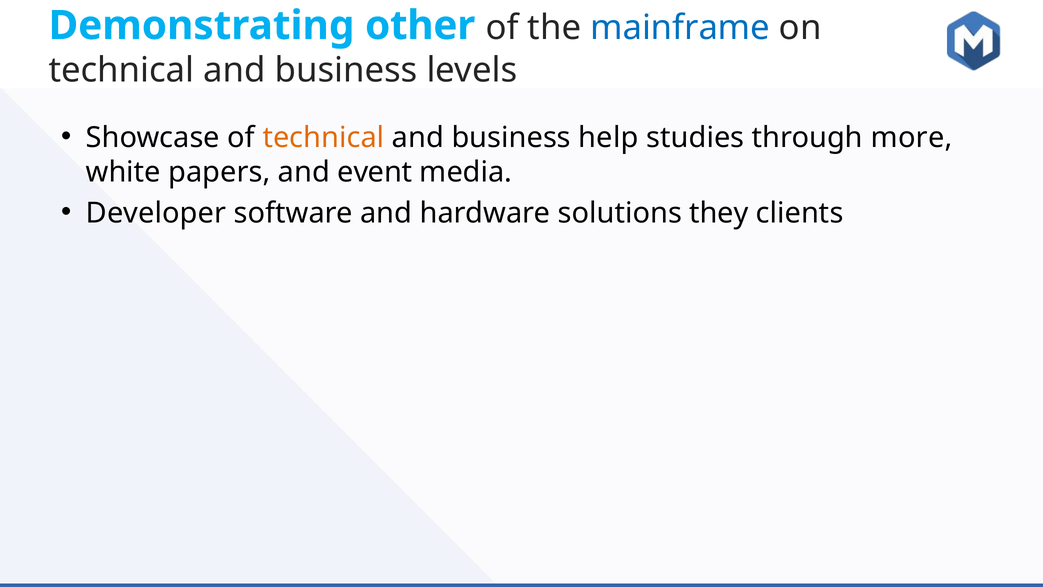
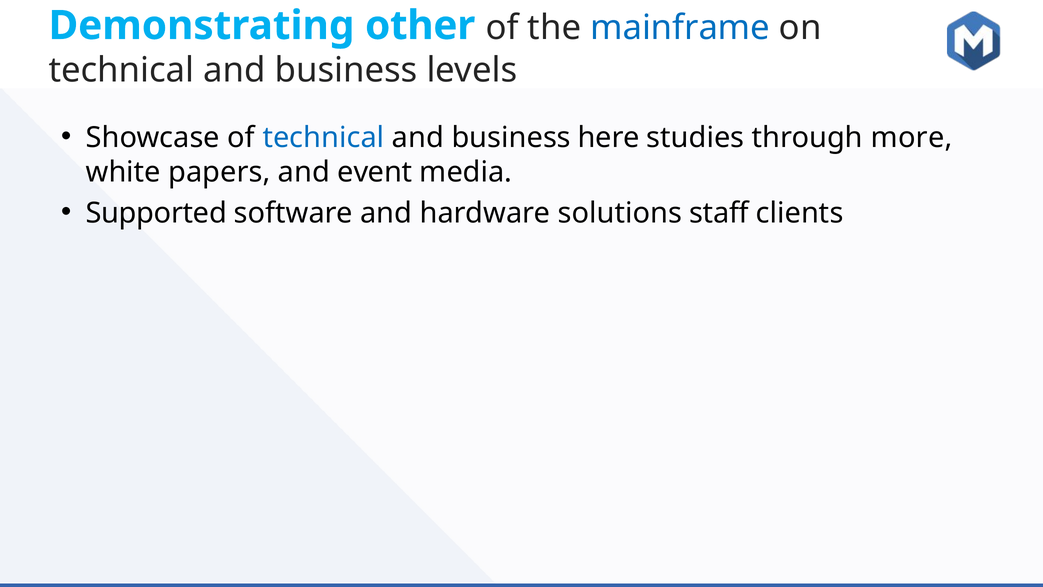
technical at (323, 137) colour: orange -> blue
help: help -> here
Developer: Developer -> Supported
they: they -> staff
